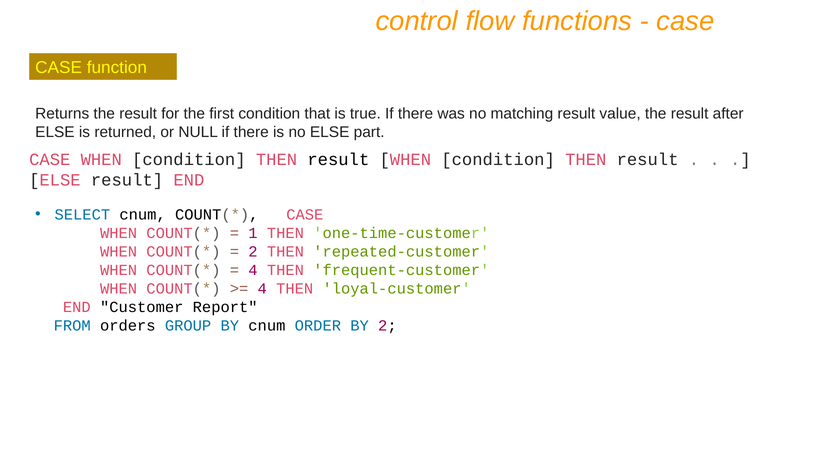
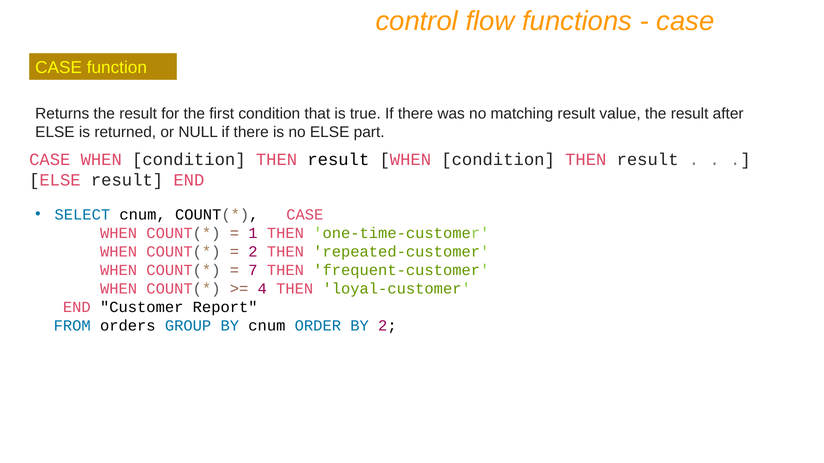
4 at (253, 271): 4 -> 7
